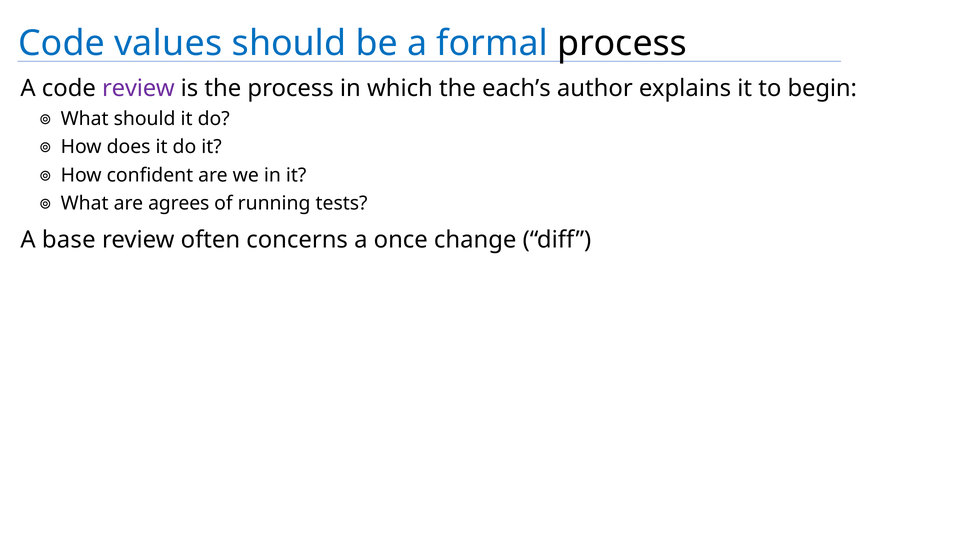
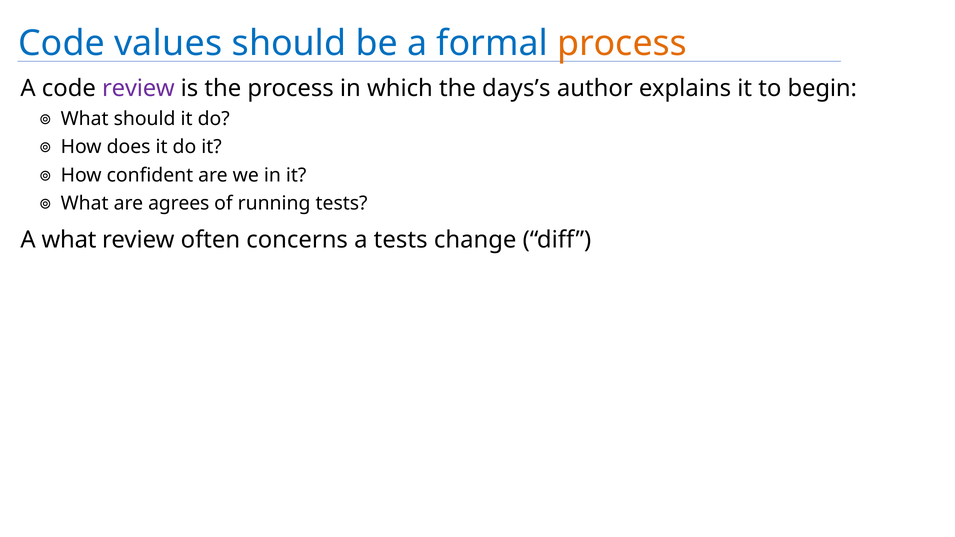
process at (622, 43) colour: black -> orange
each’s: each’s -> days’s
A base: base -> what
a once: once -> tests
